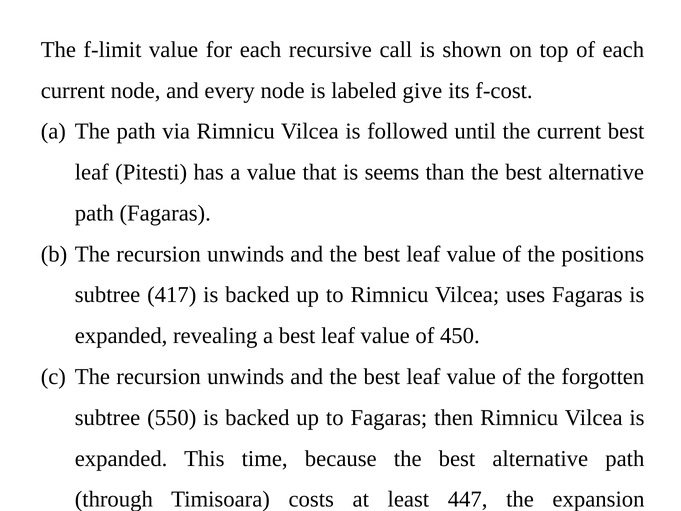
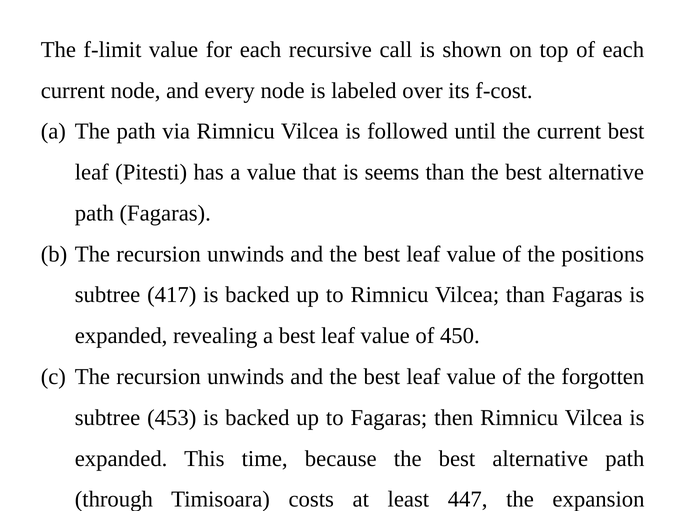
give: give -> over
Vilcea uses: uses -> than
550: 550 -> 453
